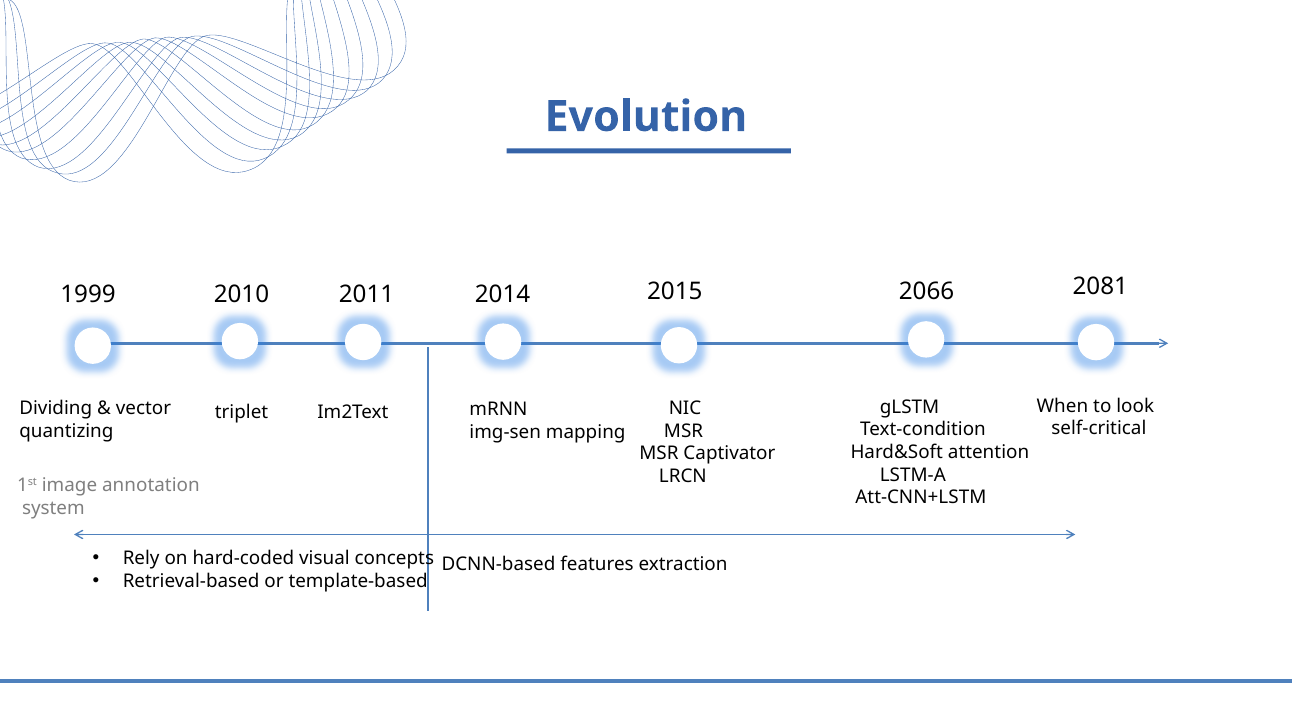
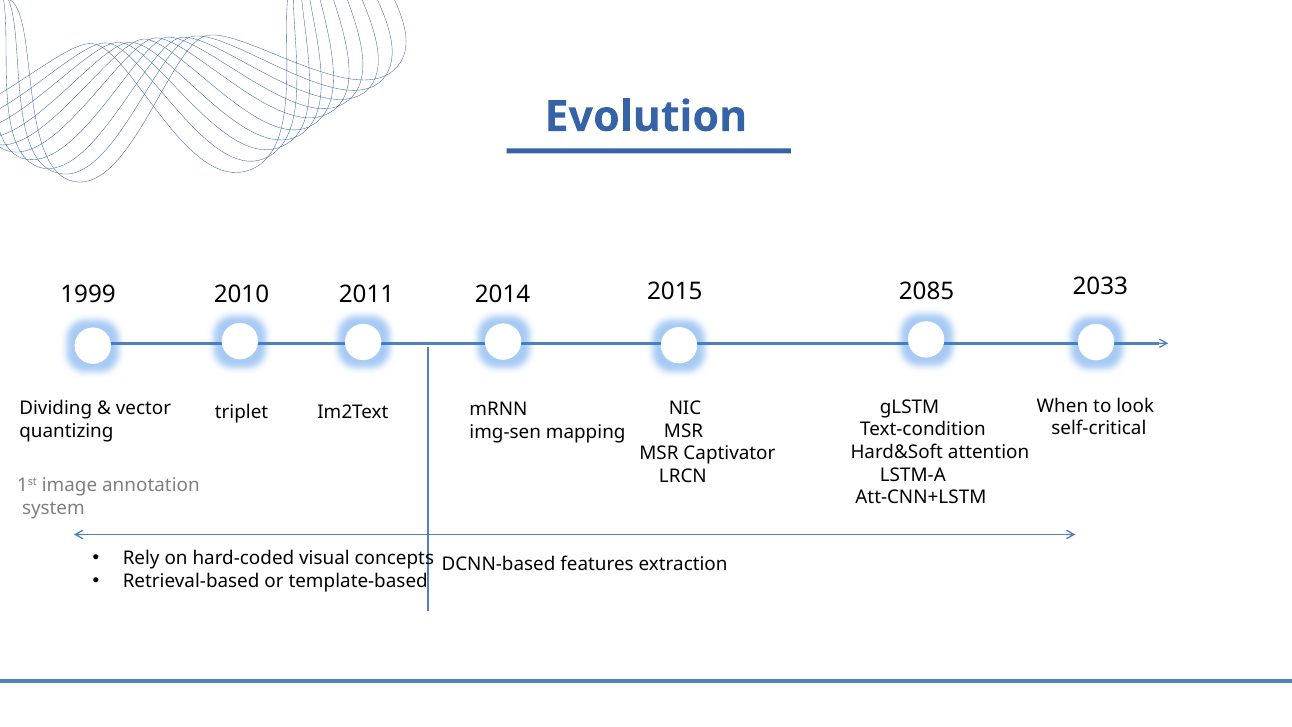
2081: 2081 -> 2033
2066: 2066 -> 2085
